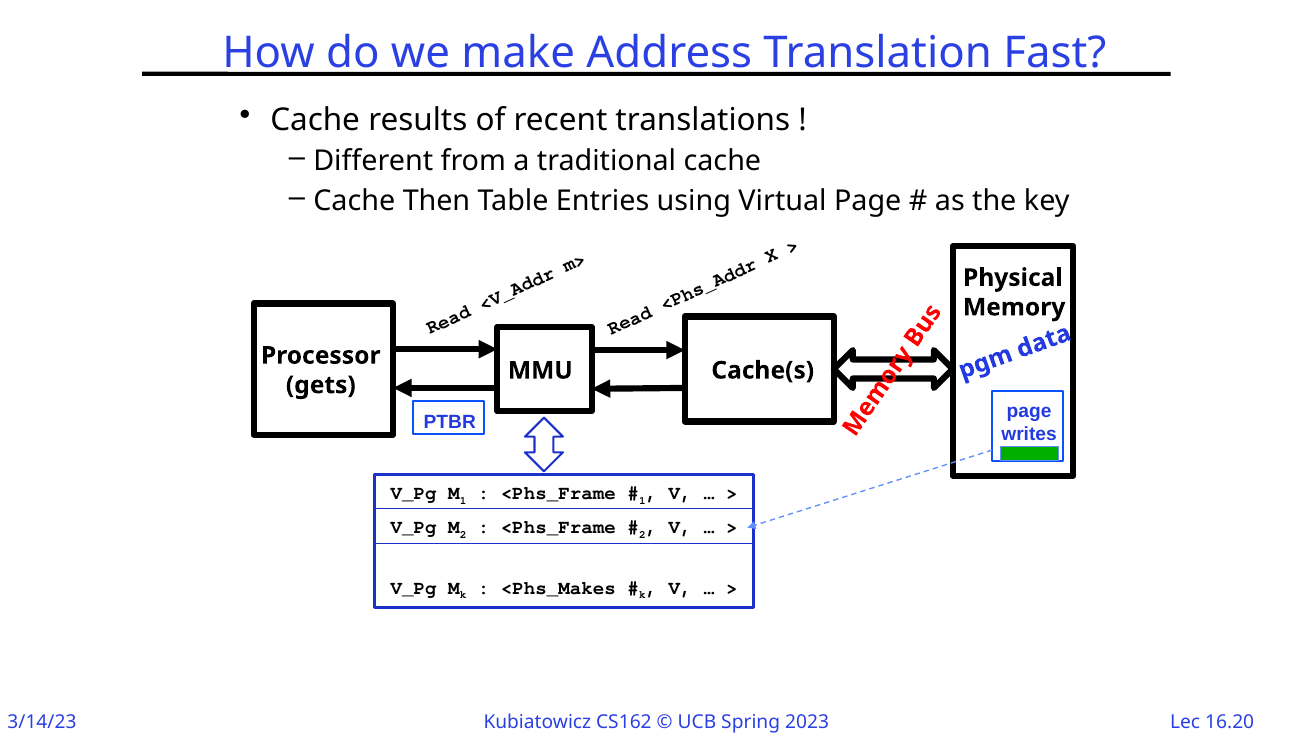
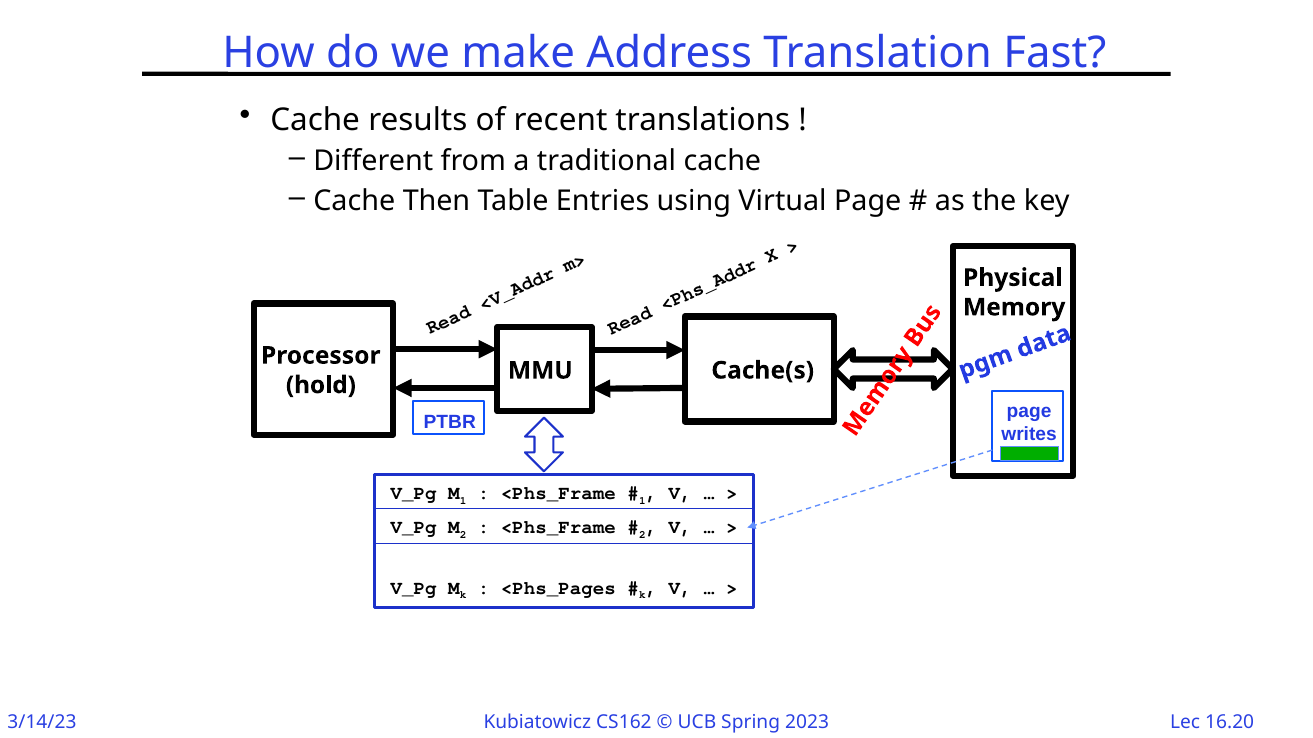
gets: gets -> hold
<Phs_Makes: <Phs_Makes -> <Phs_Pages
